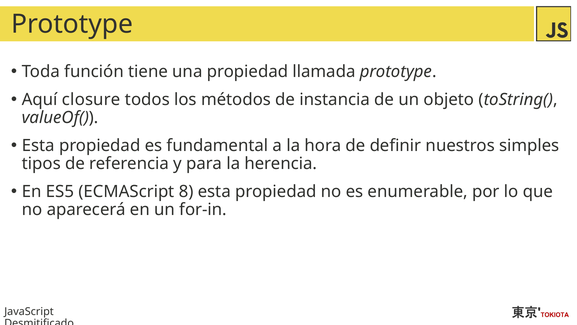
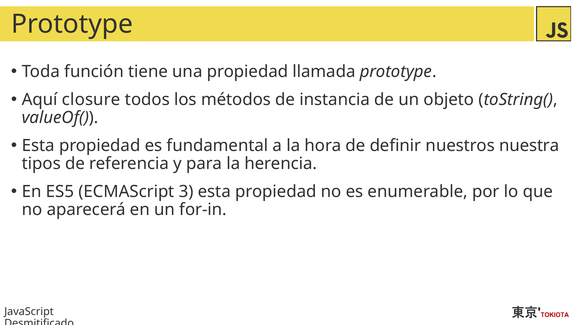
simples: simples -> nuestra
8: 8 -> 3
